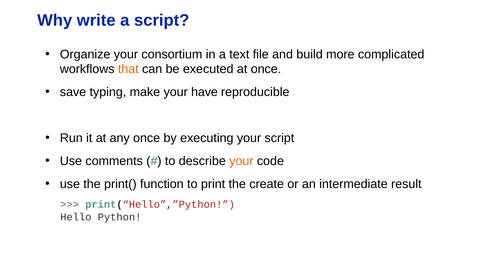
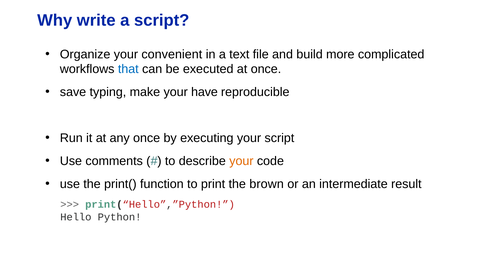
consortium: consortium -> convenient
that colour: orange -> blue
create: create -> brown
